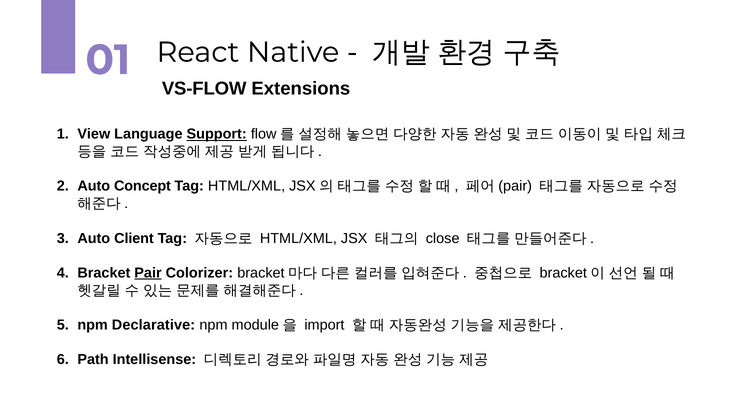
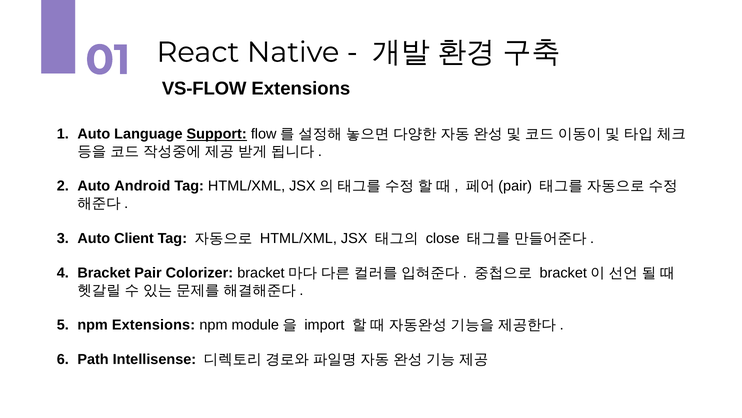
View at (94, 134): View -> Auto
Concept: Concept -> Android
Pair underline: present -> none
npm Declarative: Declarative -> Extensions
